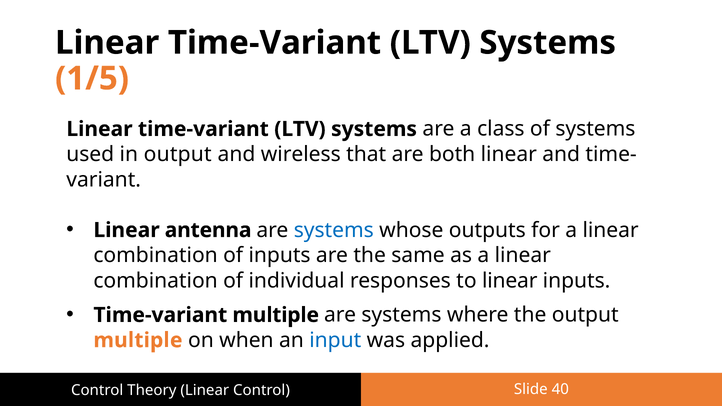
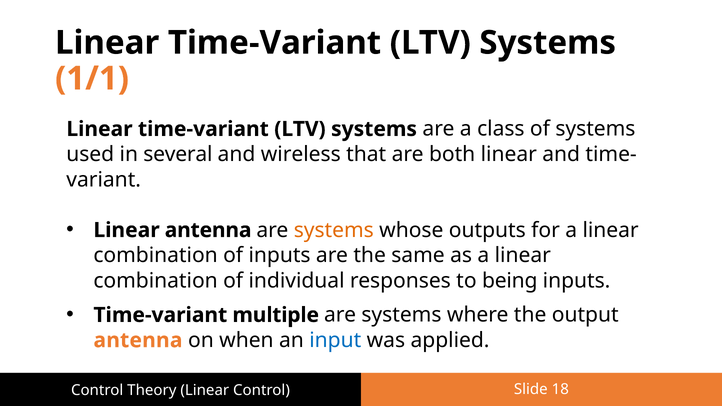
1/5: 1/5 -> 1/1
in output: output -> several
systems at (334, 230) colour: blue -> orange
to linear: linear -> being
multiple at (138, 340): multiple -> antenna
40: 40 -> 18
